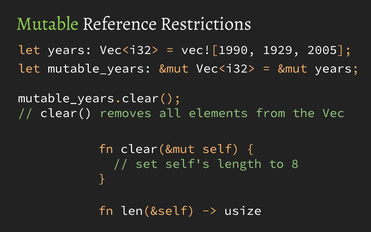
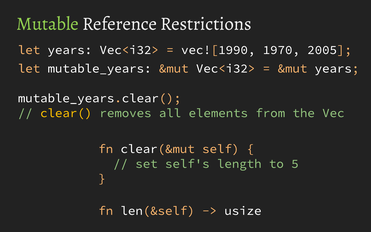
1929: 1929 -> 1970
clear( colour: white -> yellow
8: 8 -> 5
